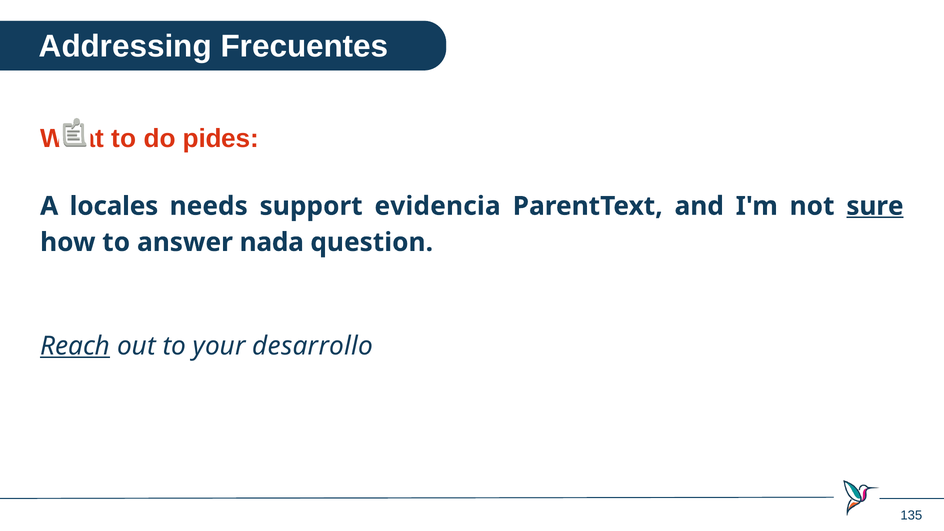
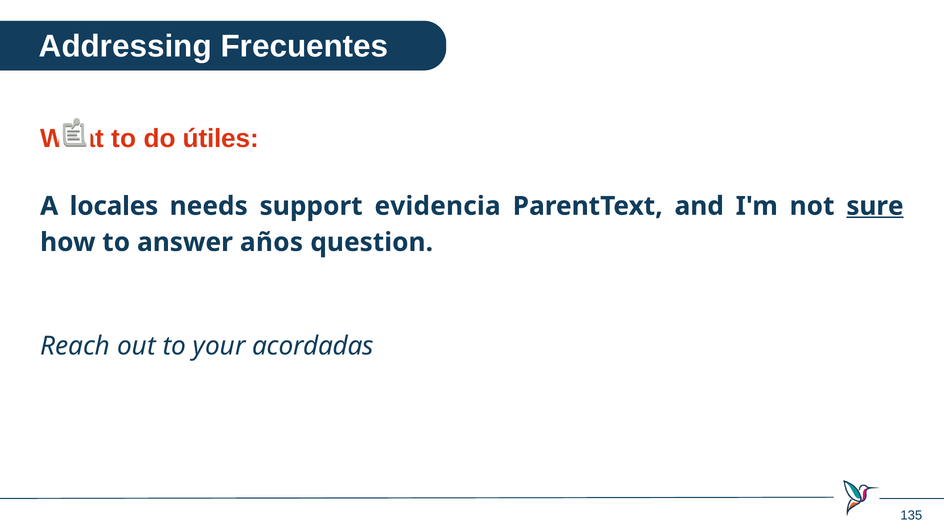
pides: pides -> útiles
nada: nada -> años
Reach underline: present -> none
desarrollo: desarrollo -> acordadas
